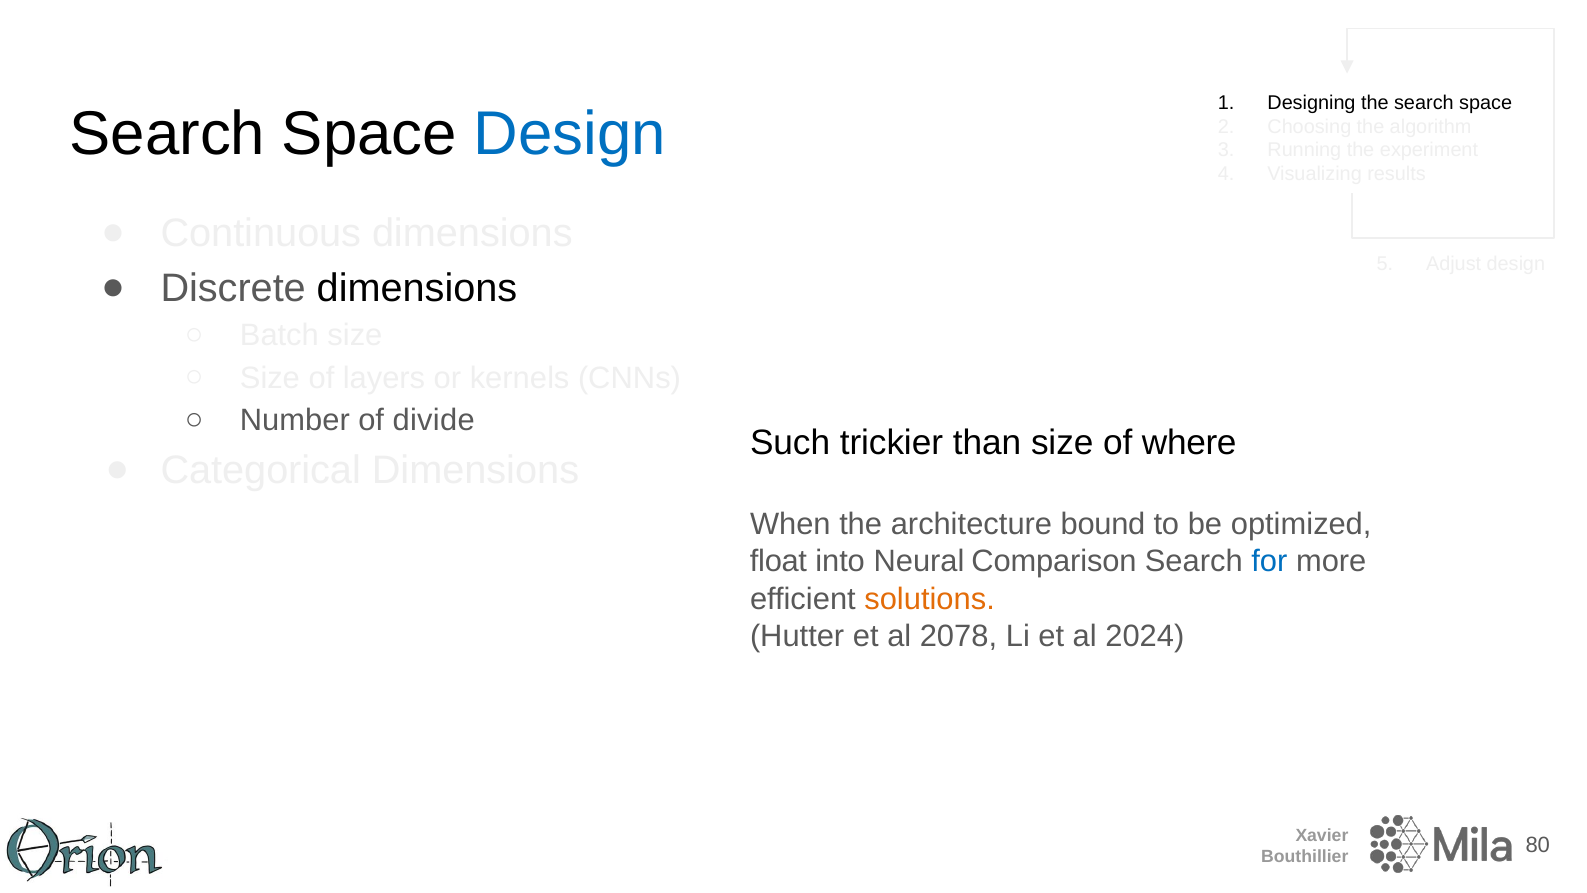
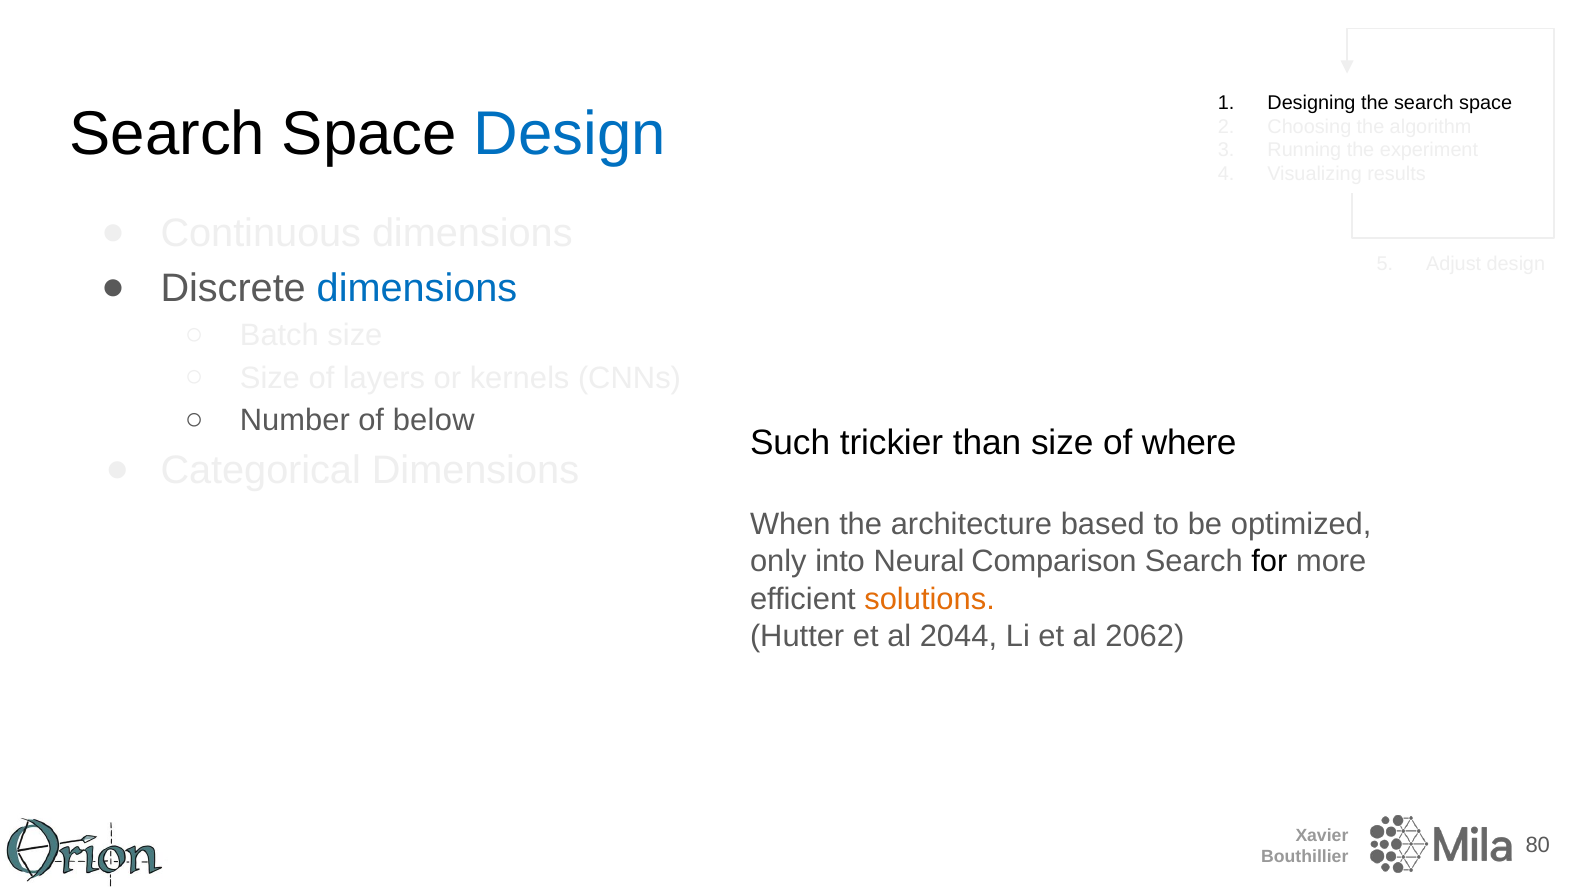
dimensions at (417, 288) colour: black -> blue
divide: divide -> below
bound: bound -> based
float: float -> only
for colour: blue -> black
2078: 2078 -> 2044
2024: 2024 -> 2062
